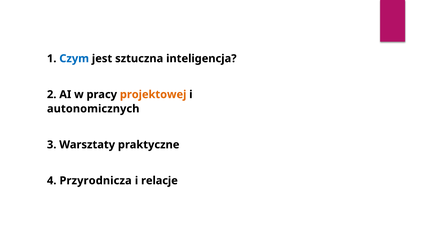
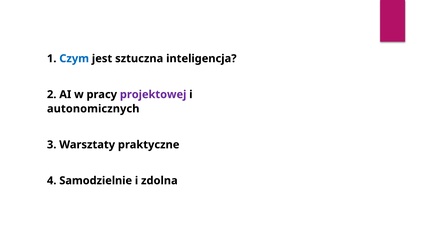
projektowej colour: orange -> purple
Przyrodnicza: Przyrodnicza -> Samodzielnie
relacje: relacje -> zdolna
